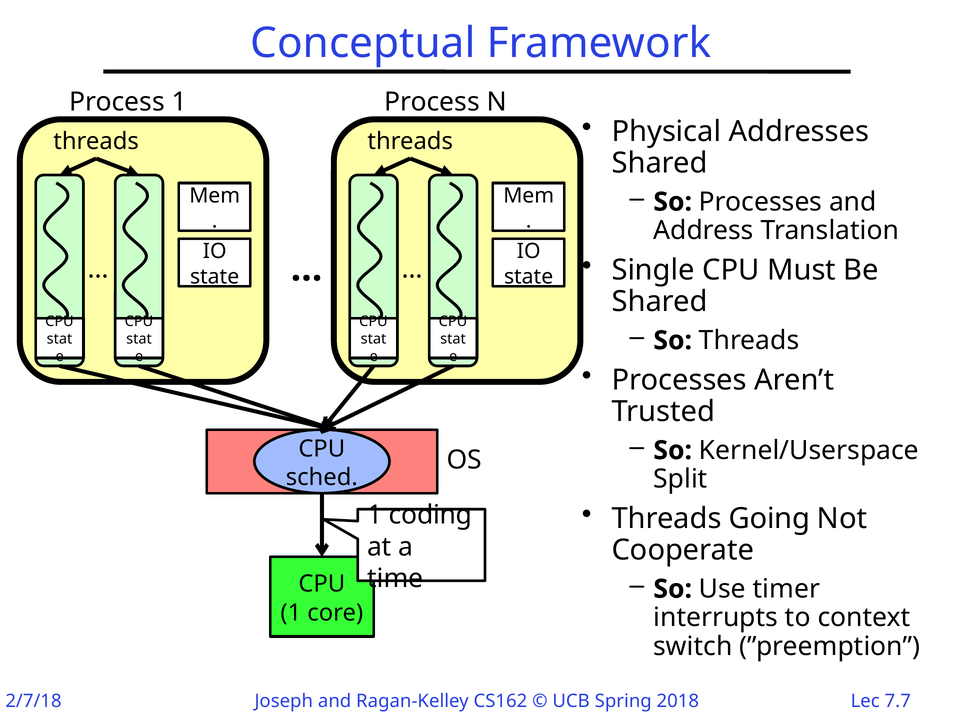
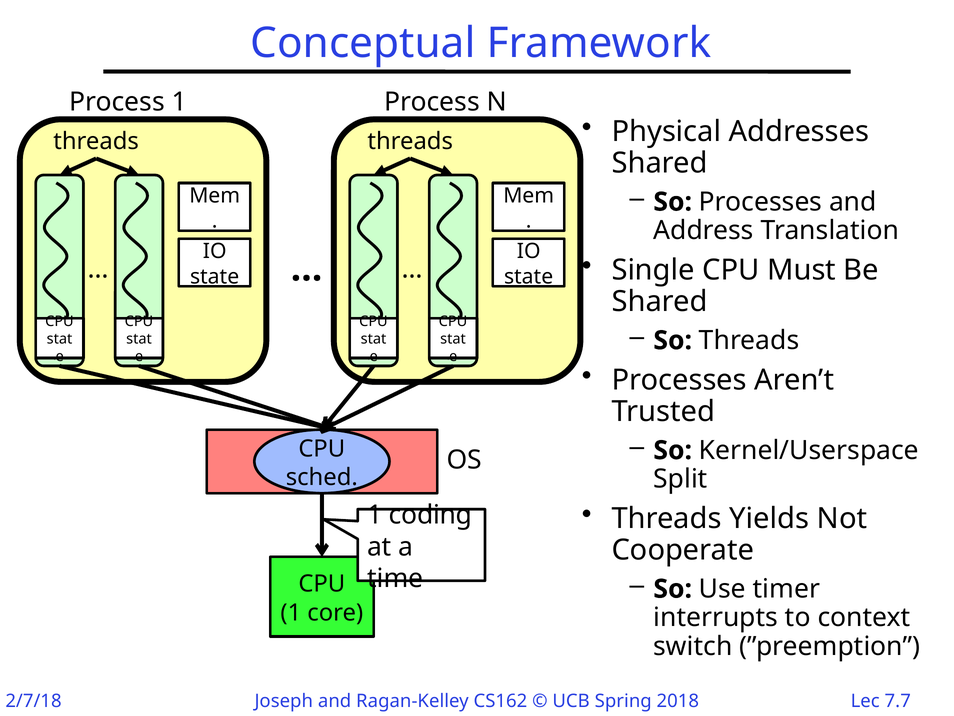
Going: Going -> Yields
